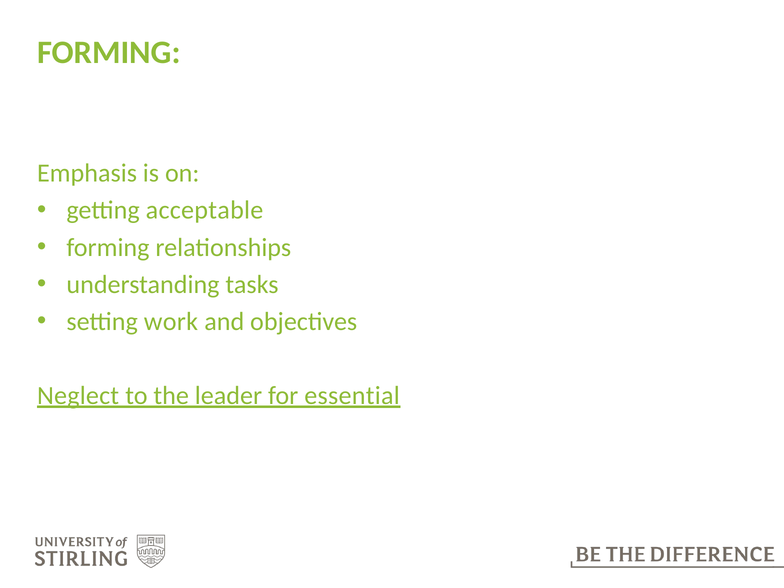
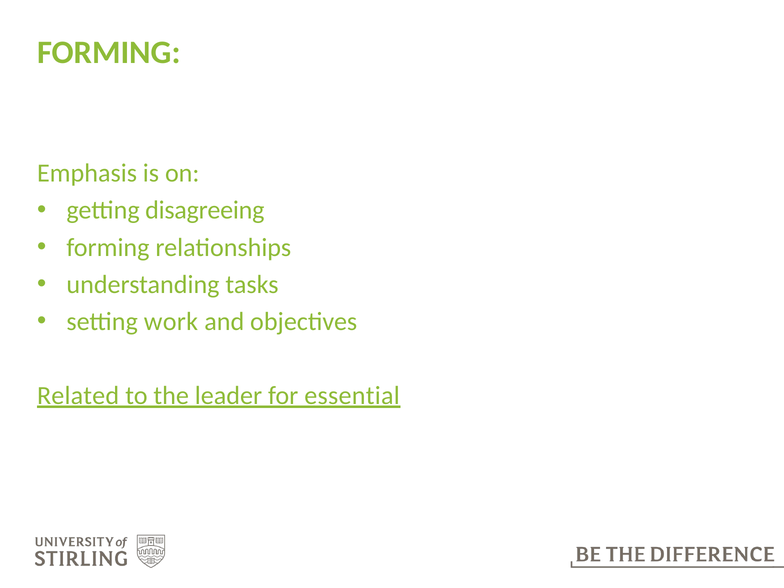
acceptable: acceptable -> disagreeing
Neglect: Neglect -> Related
